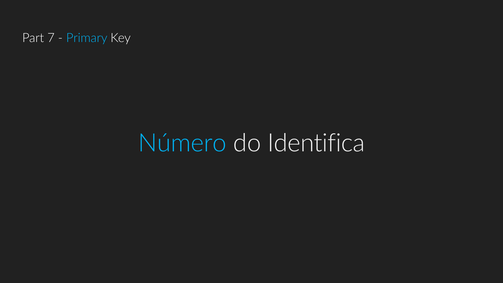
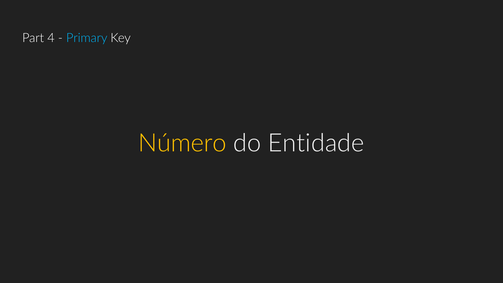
7: 7 -> 4
Número colour: light blue -> yellow
Identifica: Identifica -> Entidade
